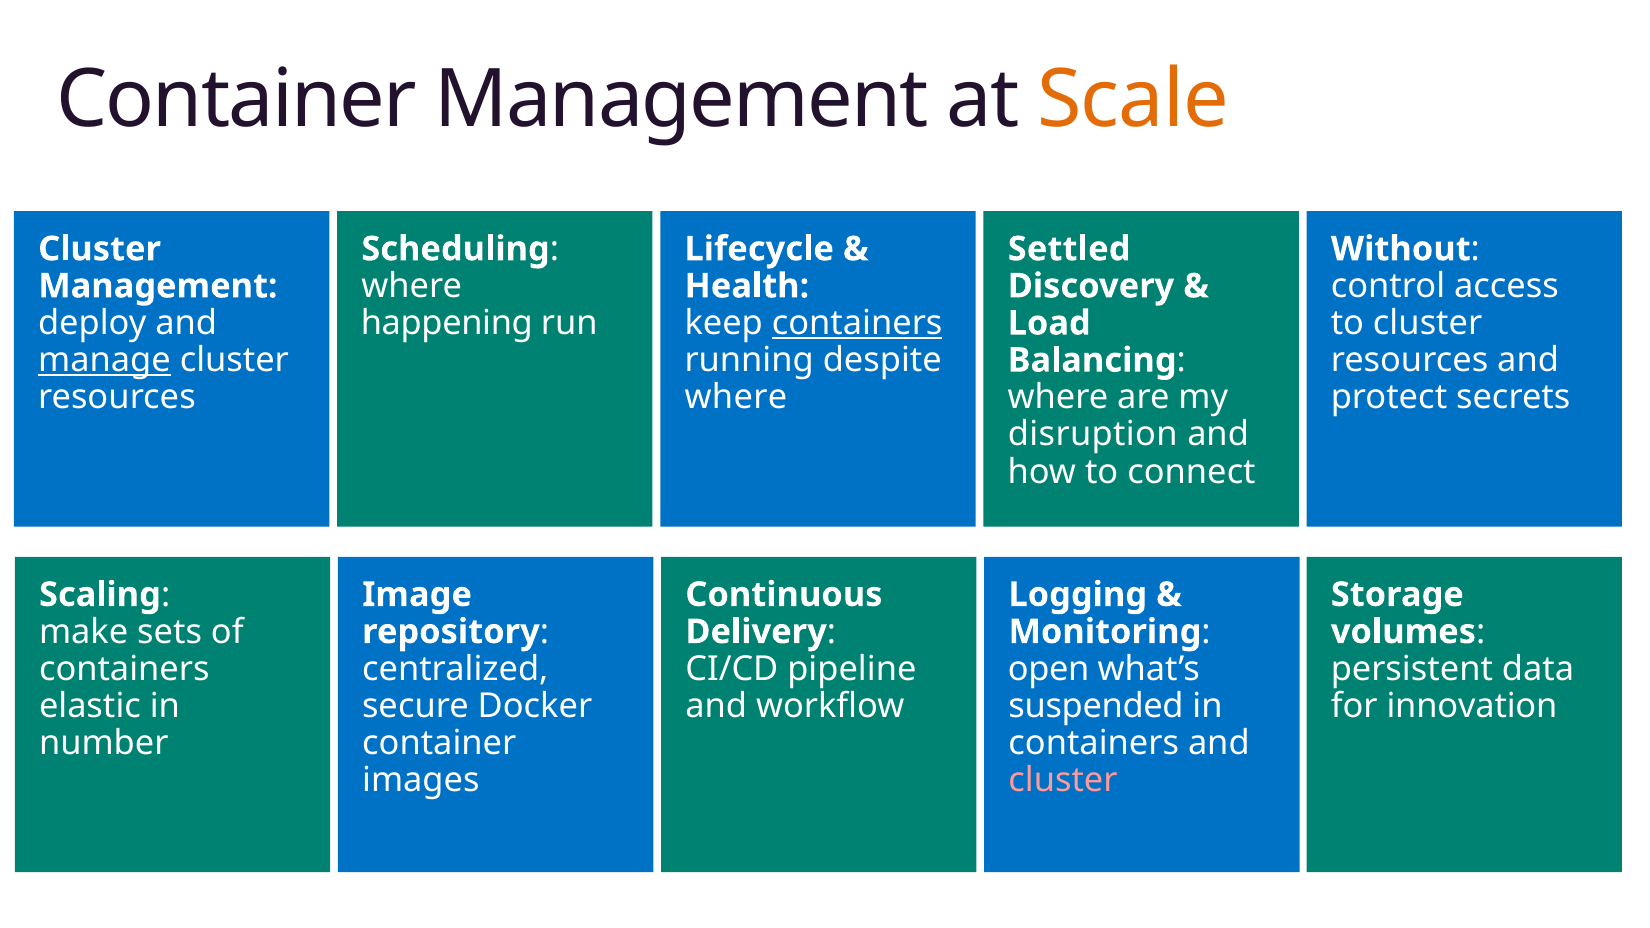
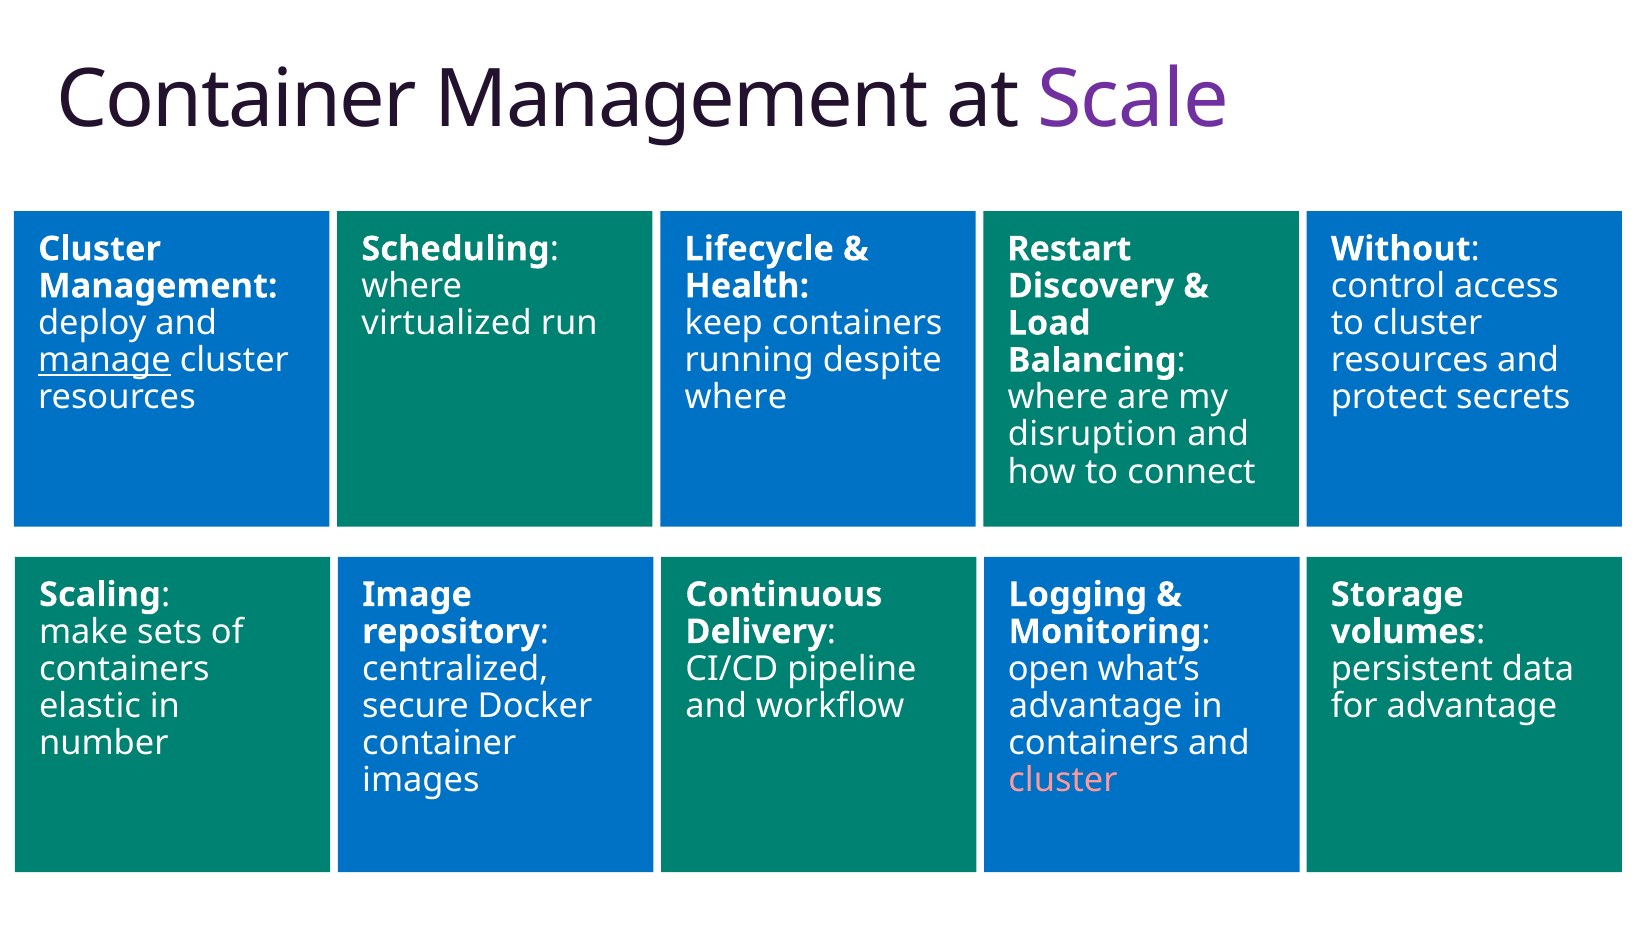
Scale colour: orange -> purple
Settled: Settled -> Restart
happening: happening -> virtualized
containers at (857, 323) underline: present -> none
suspended at (1096, 706): suspended -> advantage
for innovation: innovation -> advantage
